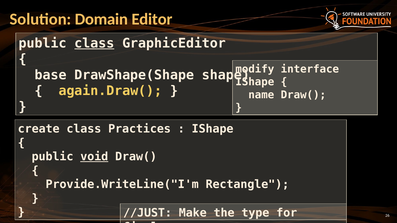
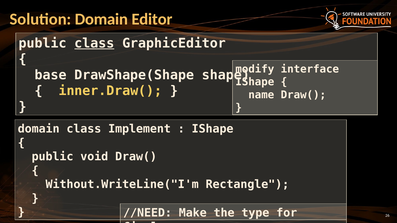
again.Draw(: again.Draw( -> inner.Draw(
create at (39, 129): create -> domain
Practices: Practices -> Implement
void underline: present -> none
Provide.WriteLine("I'm: Provide.WriteLine("I'm -> Without.WriteLine("I'm
//JUST: //JUST -> //NEED
